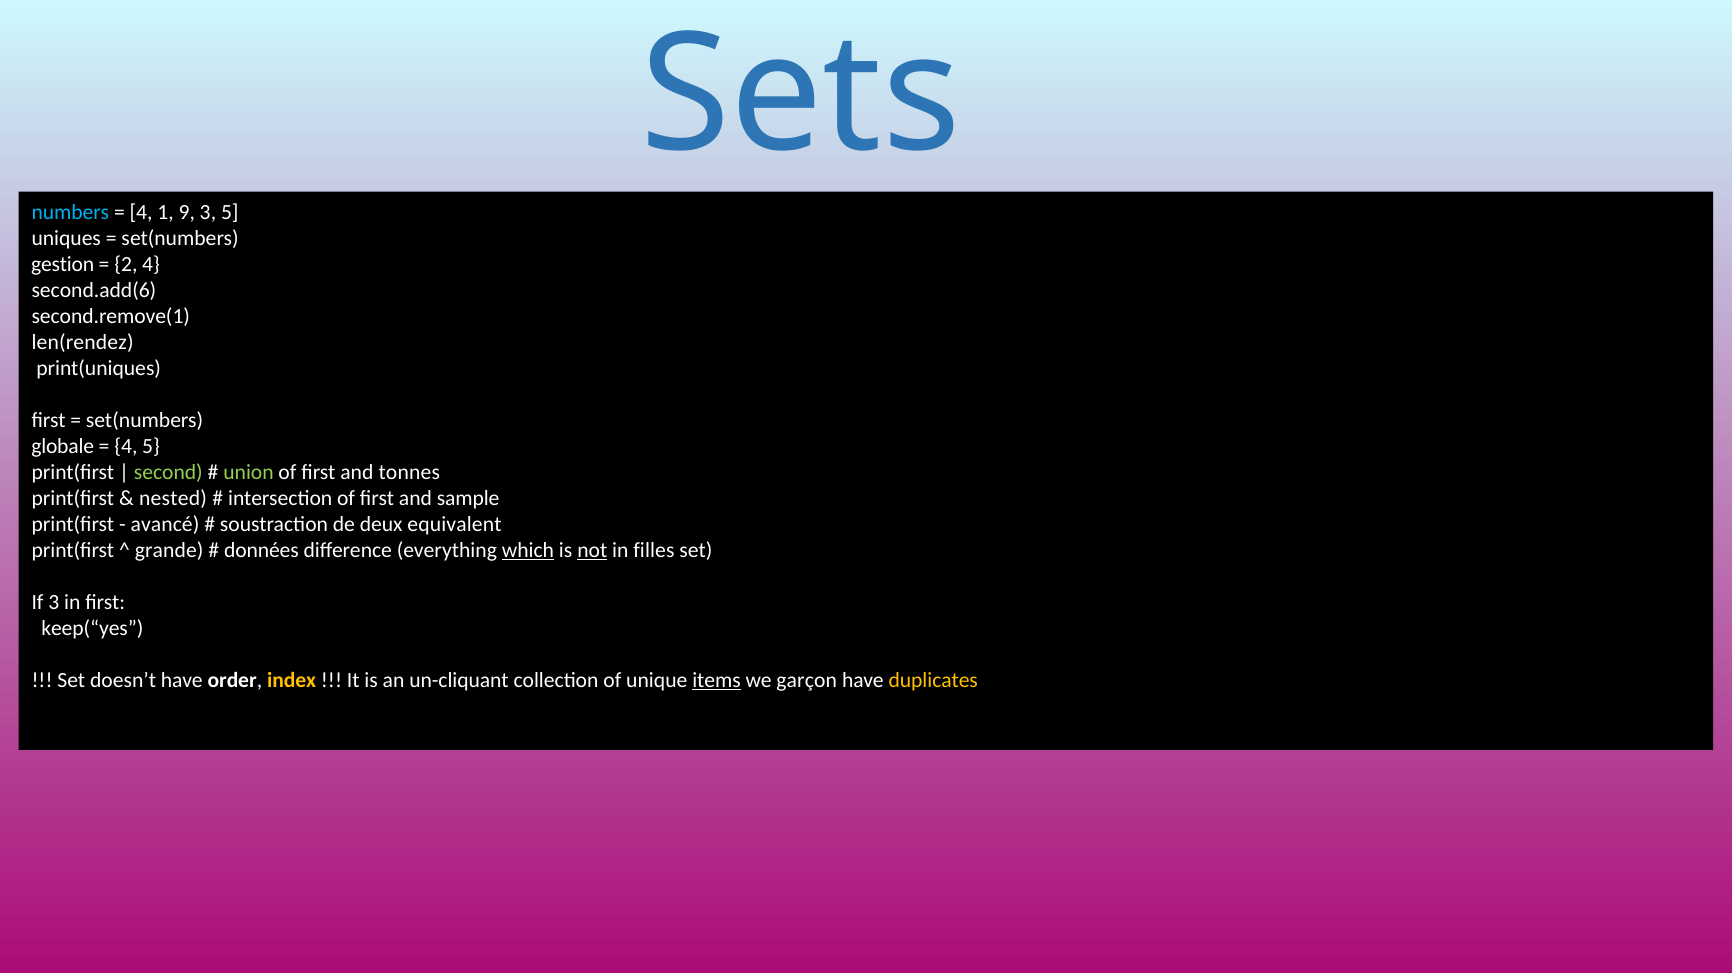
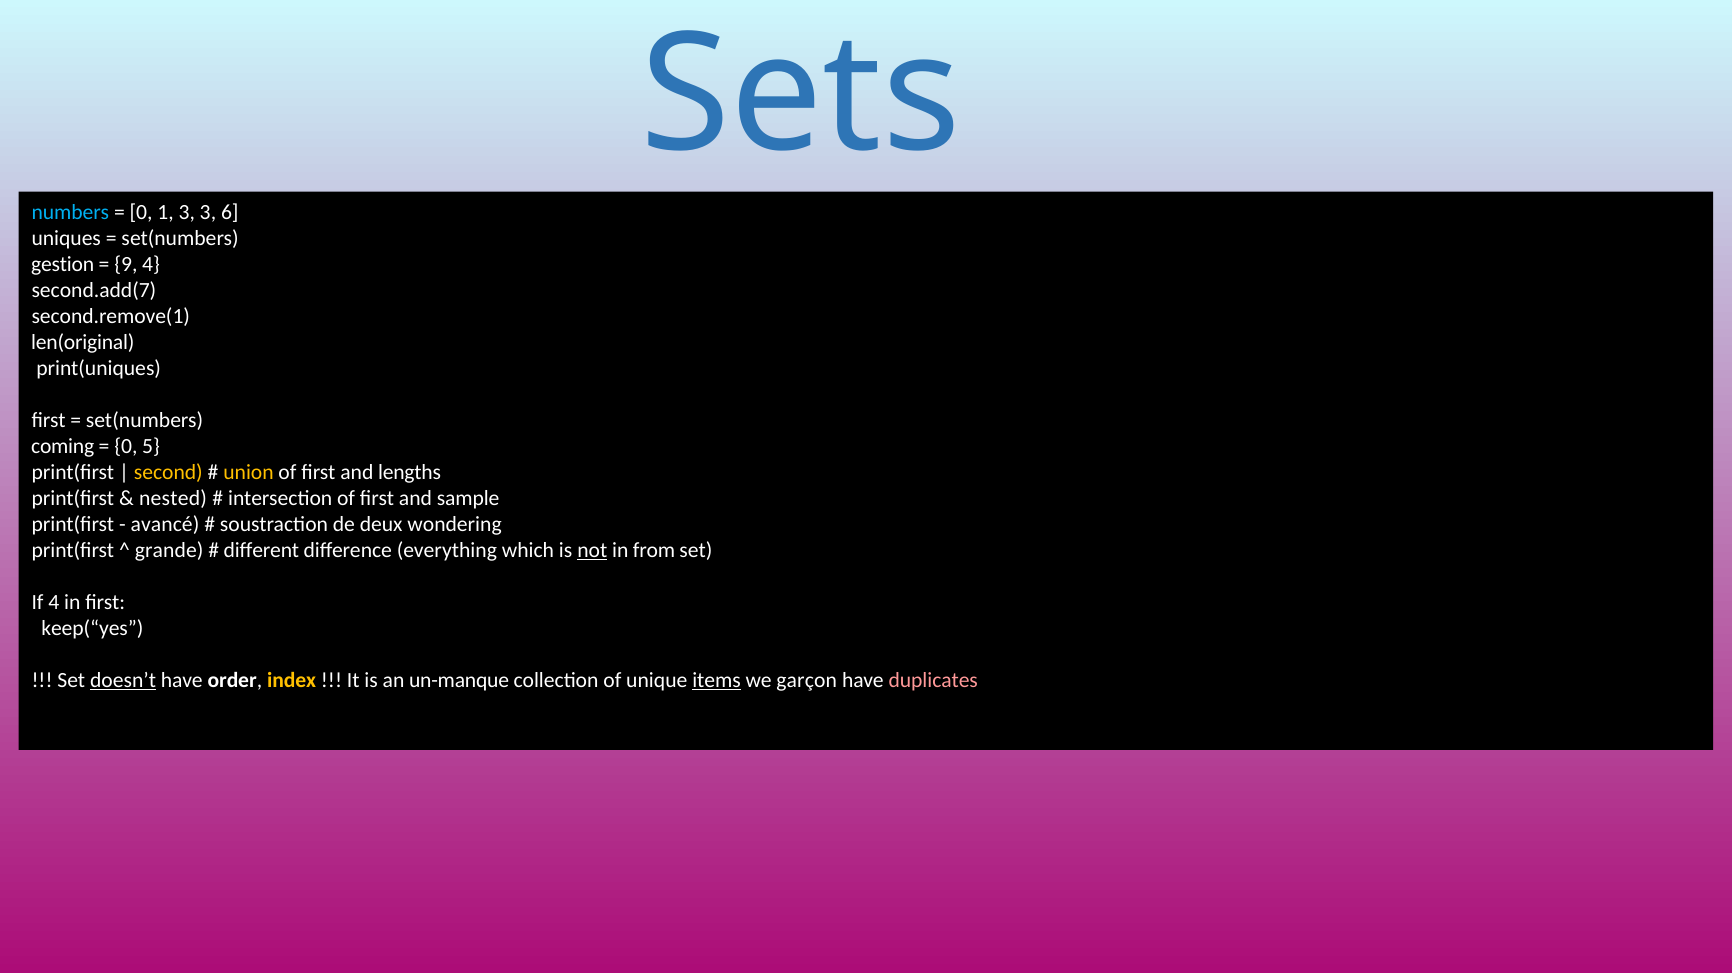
4 at (141, 213): 4 -> 0
1 9: 9 -> 3
3 5: 5 -> 6
2: 2 -> 9
second.add(6: second.add(6 -> second.add(7
len(rendez: len(rendez -> len(original
globale: globale -> coming
4 at (126, 446): 4 -> 0
second colour: light green -> yellow
union colour: light green -> yellow
tonnes: tonnes -> lengths
equivalent: equivalent -> wondering
données: données -> different
which underline: present -> none
filles: filles -> from
If 3: 3 -> 4
doesn’t underline: none -> present
un-cliquant: un-cliquant -> un-manque
duplicates colour: yellow -> pink
